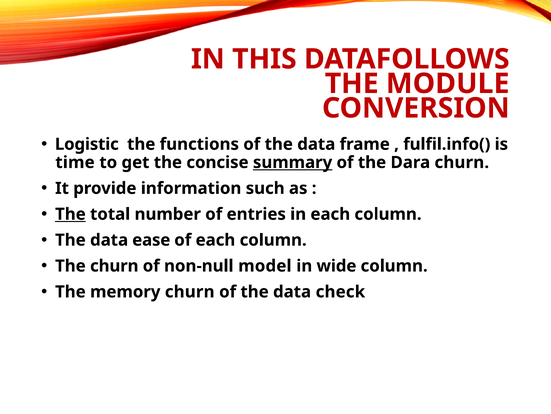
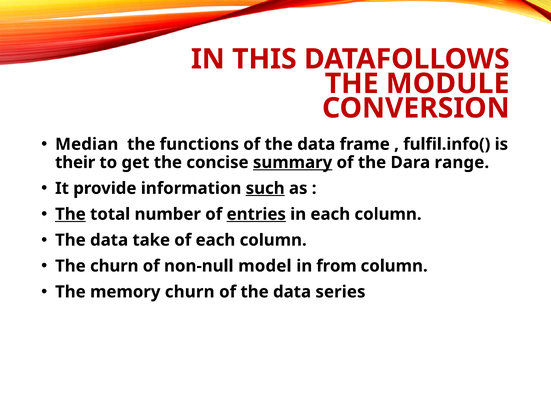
Logistic: Logistic -> Median
time: time -> their
Dara churn: churn -> range
such underline: none -> present
entries underline: none -> present
ease: ease -> take
wide: wide -> from
check: check -> series
